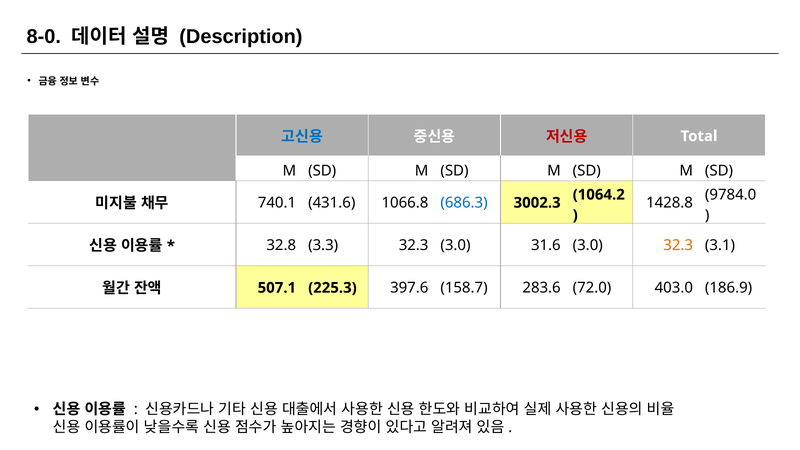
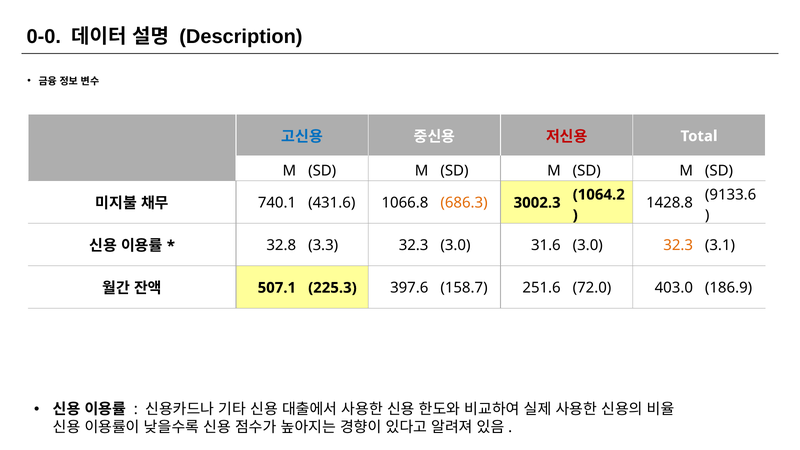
8-0: 8-0 -> 0-0
9784.0: 9784.0 -> 9133.6
686.3 colour: blue -> orange
283.6: 283.6 -> 251.6
